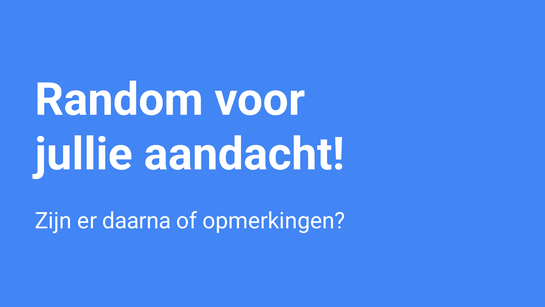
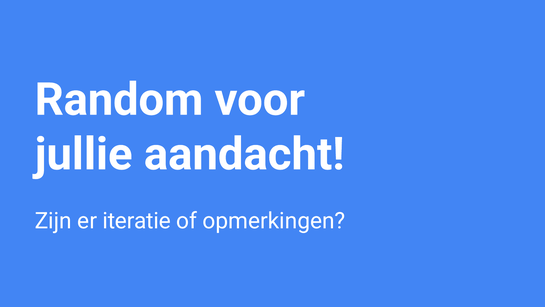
daarna: daarna -> iteratie
